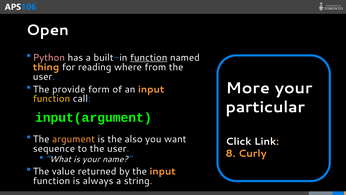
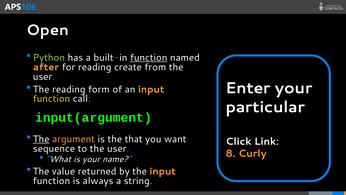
Python colour: pink -> light green
thing: thing -> after
where: where -> create
More: More -> Enter
The provide: provide -> reading
The at (41, 139) underline: none -> present
also: also -> that
